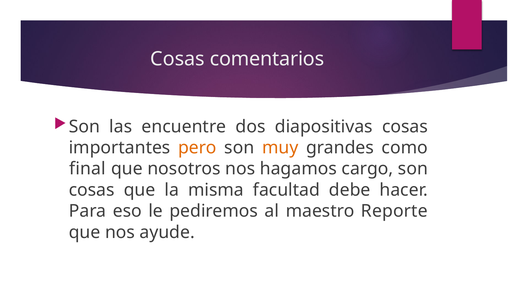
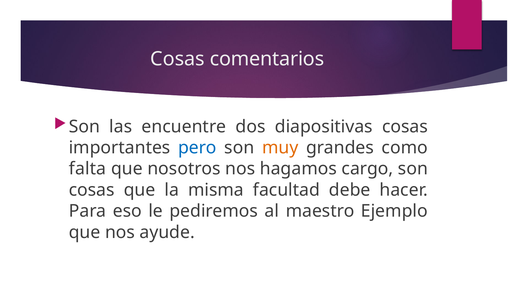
pero colour: orange -> blue
final: final -> falta
Reporte: Reporte -> Ejemplo
